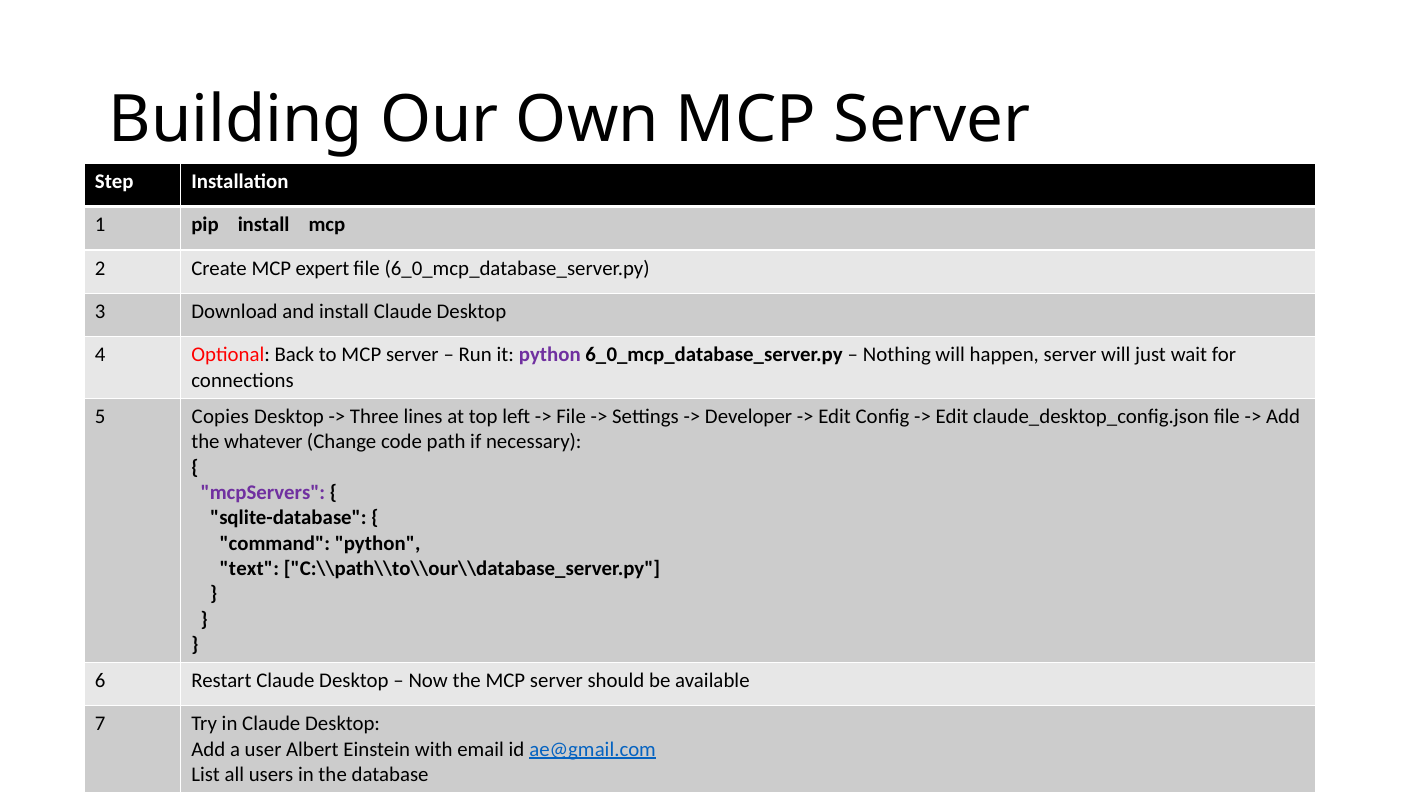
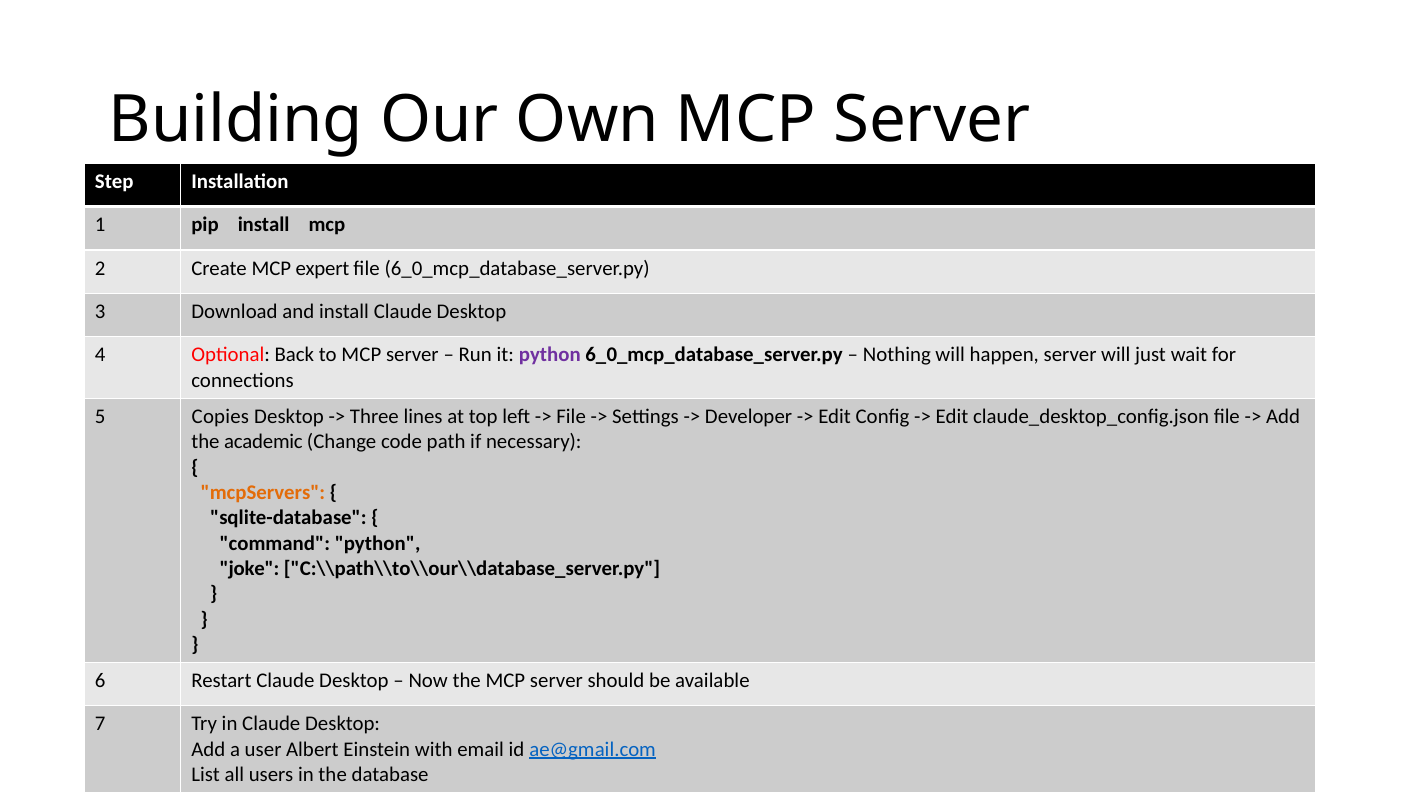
whatever: whatever -> academic
mcpServers colour: purple -> orange
text: text -> joke
